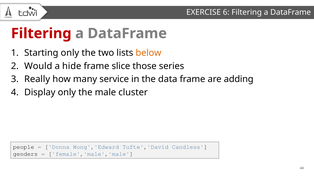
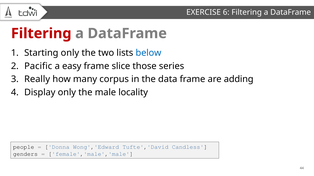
below colour: orange -> blue
Would: Would -> Pacific
hide: hide -> easy
service: service -> corpus
cluster: cluster -> locality
